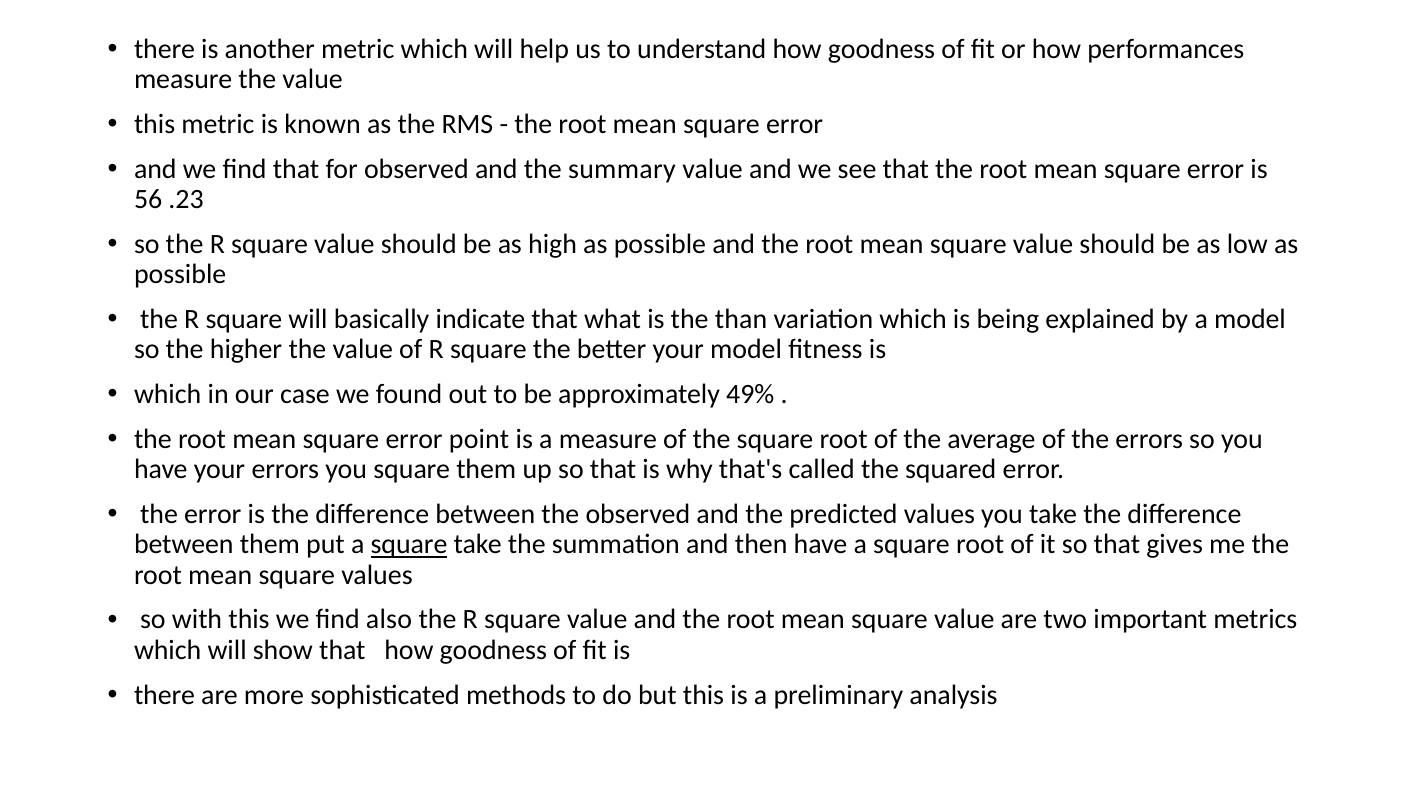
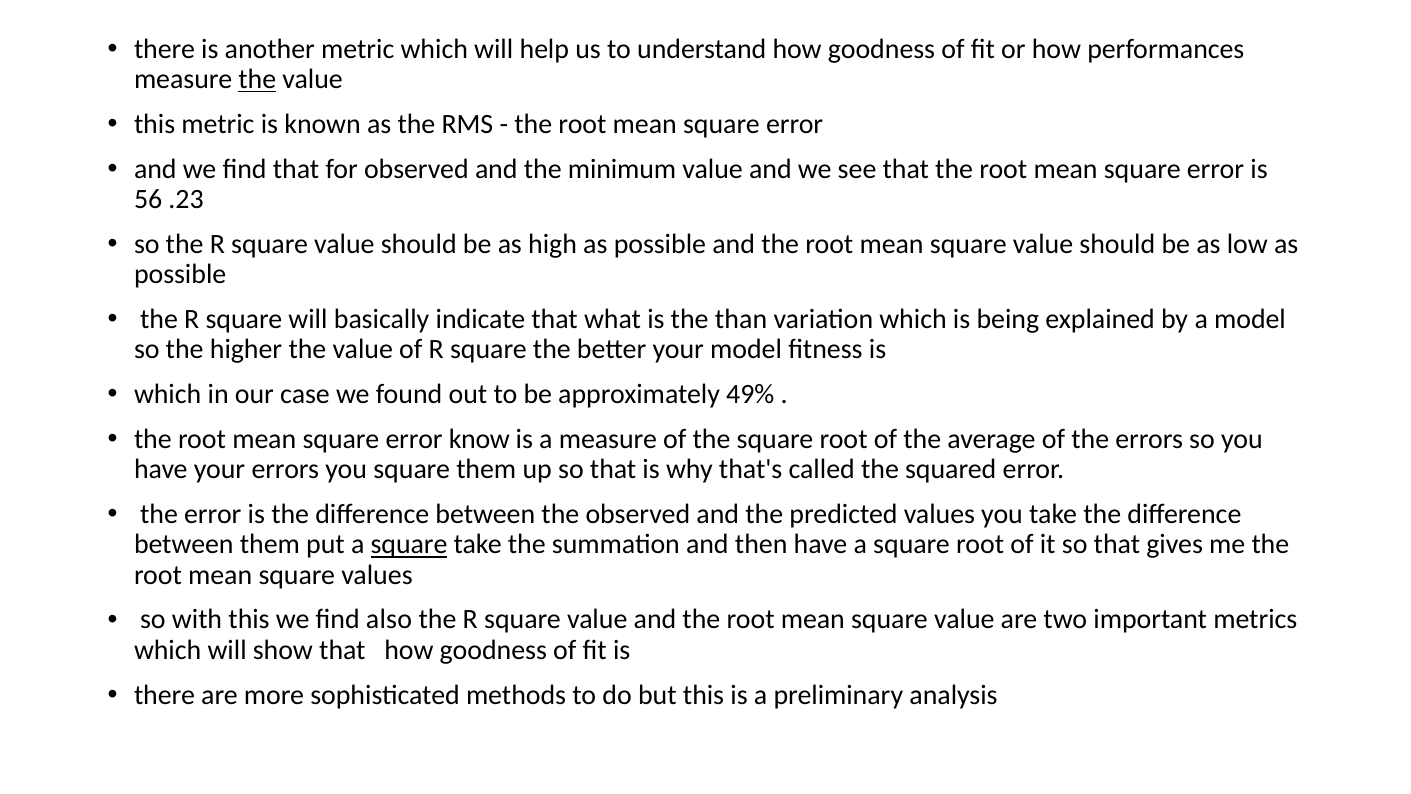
the at (257, 80) underline: none -> present
summary: summary -> minimum
point: point -> know
